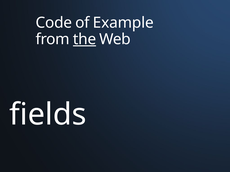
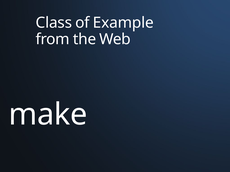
Code: Code -> Class
the underline: present -> none
fields: fields -> make
